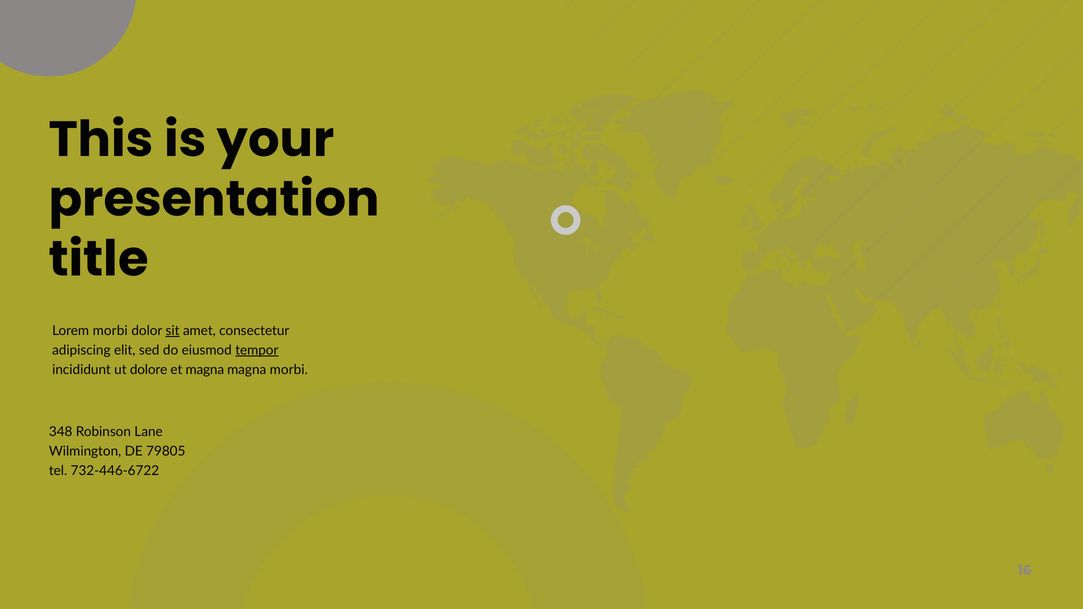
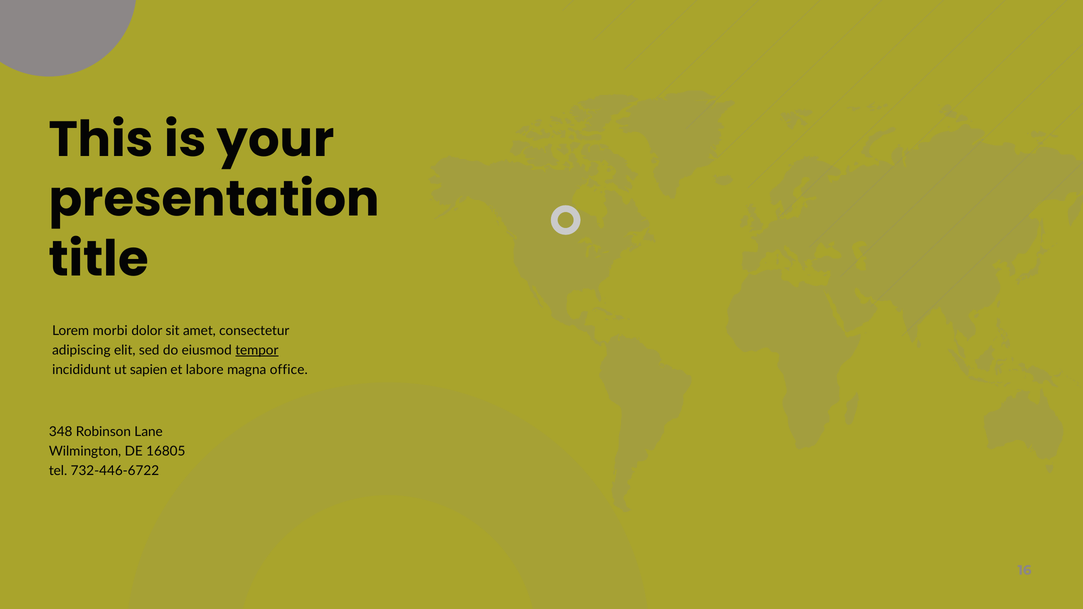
sit underline: present -> none
dolore: dolore -> sapien
et magna: magna -> labore
magna morbi: morbi -> office
79805: 79805 -> 16805
